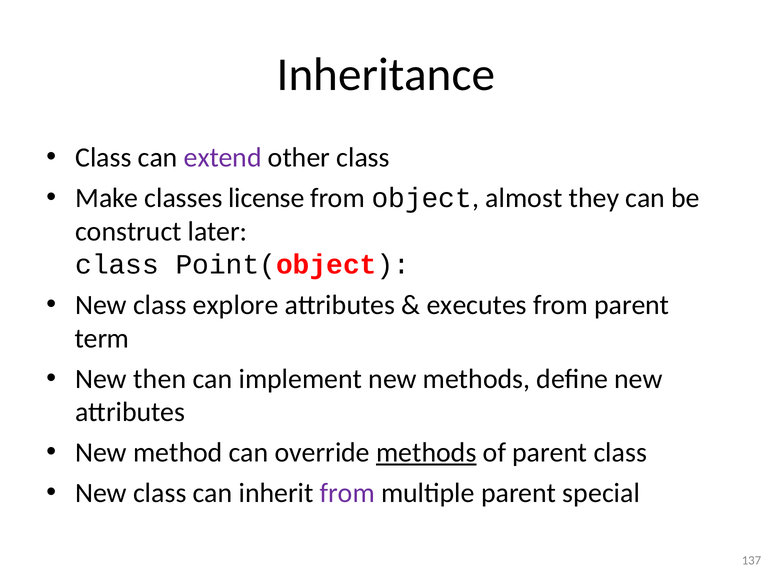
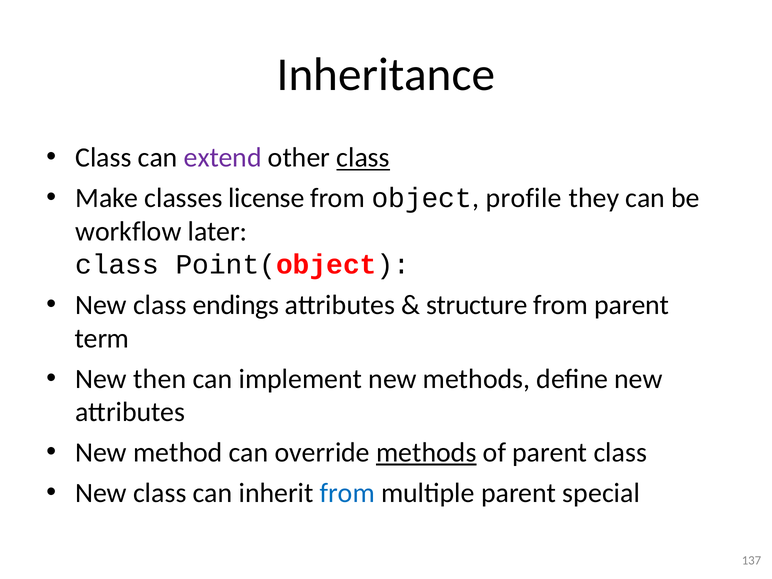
class at (363, 158) underline: none -> present
almost: almost -> profile
construct: construct -> workflow
explore: explore -> endings
executes: executes -> structure
from at (347, 493) colour: purple -> blue
